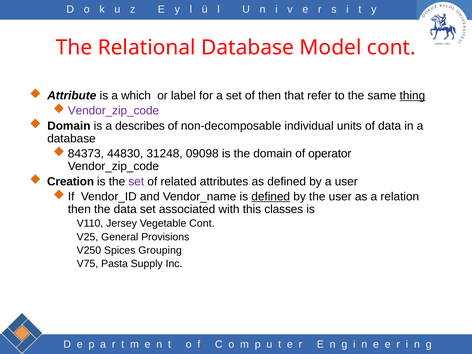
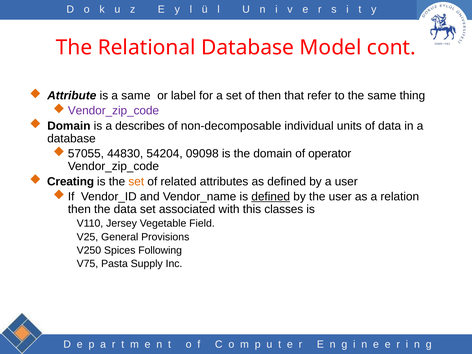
a which: which -> same
thing underline: present -> none
84373: 84373 -> 57055
31248: 31248 -> 54204
Creation: Creation -> Creating
set at (136, 181) colour: purple -> orange
Vegetable Cont: Cont -> Field
Grouping: Grouping -> Following
